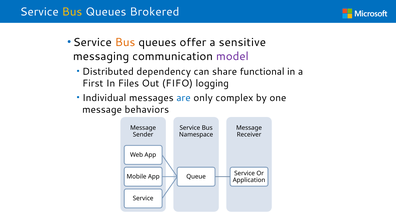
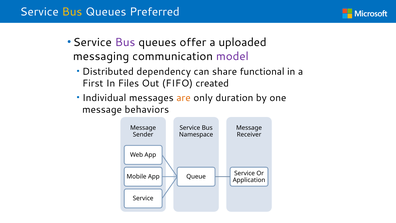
Brokered: Brokered -> Preferred
Bus at (125, 42) colour: orange -> purple
sensitive: sensitive -> uploaded
logging: logging -> created
are colour: blue -> orange
complex: complex -> duration
